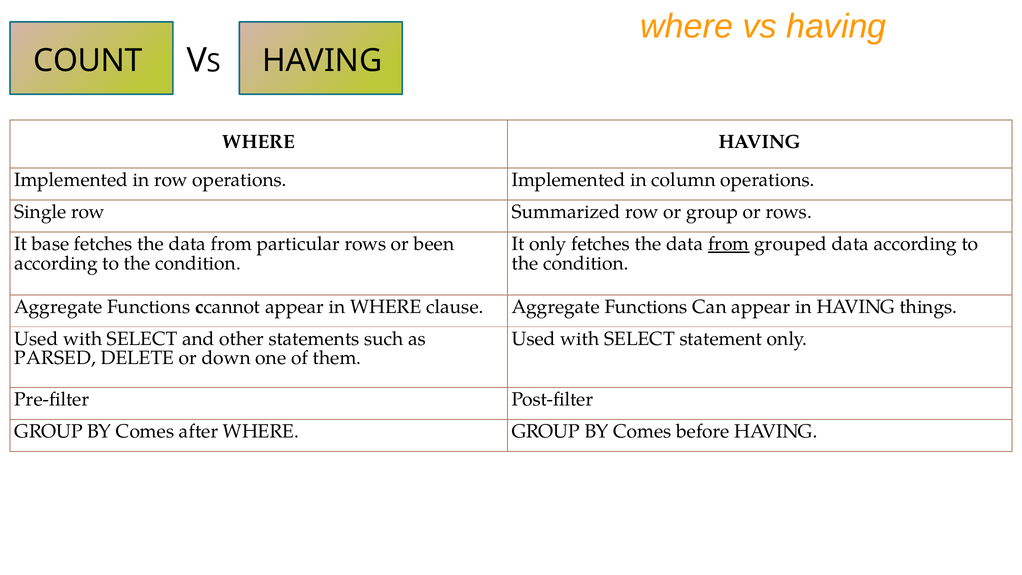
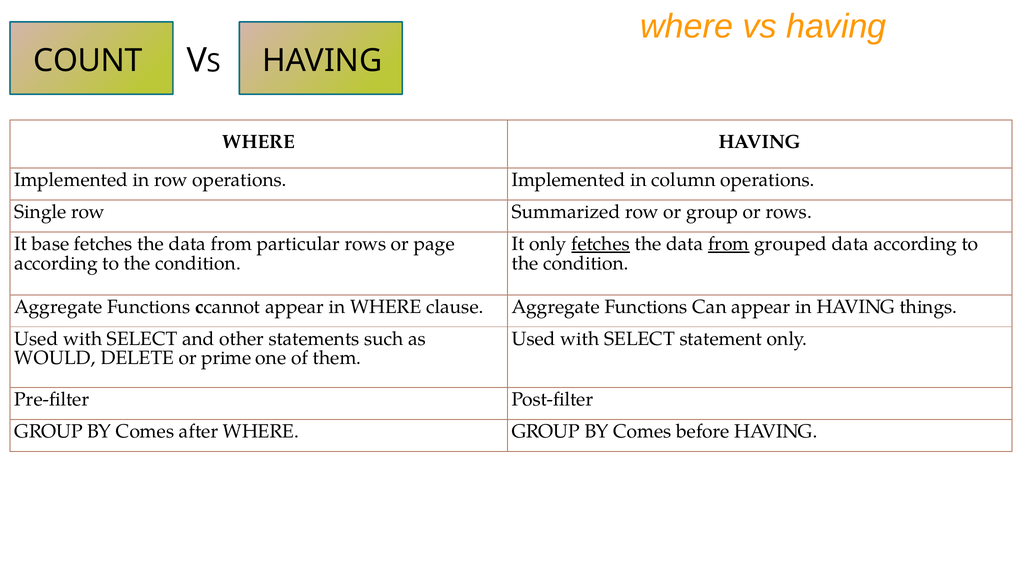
been: been -> page
fetches at (601, 244) underline: none -> present
PARSED: PARSED -> WOULD
down: down -> prime
